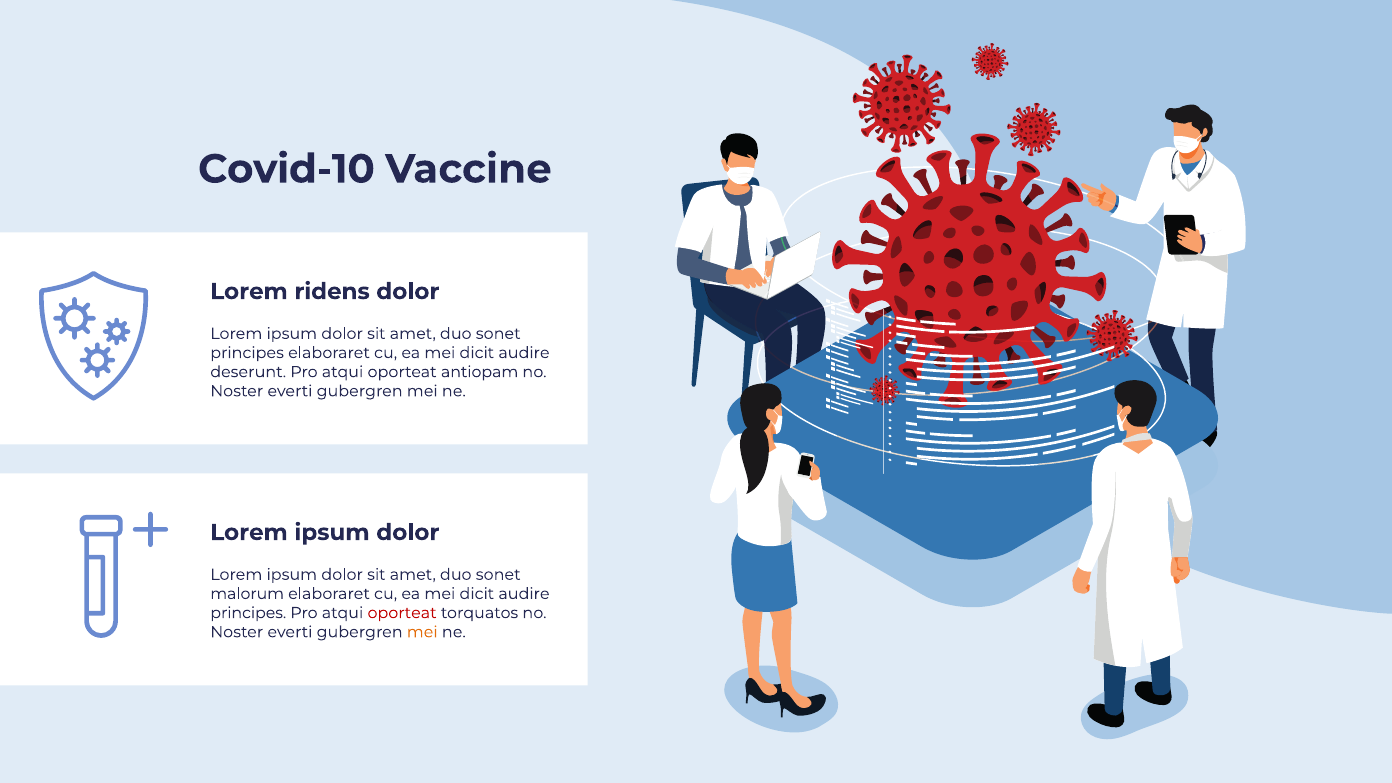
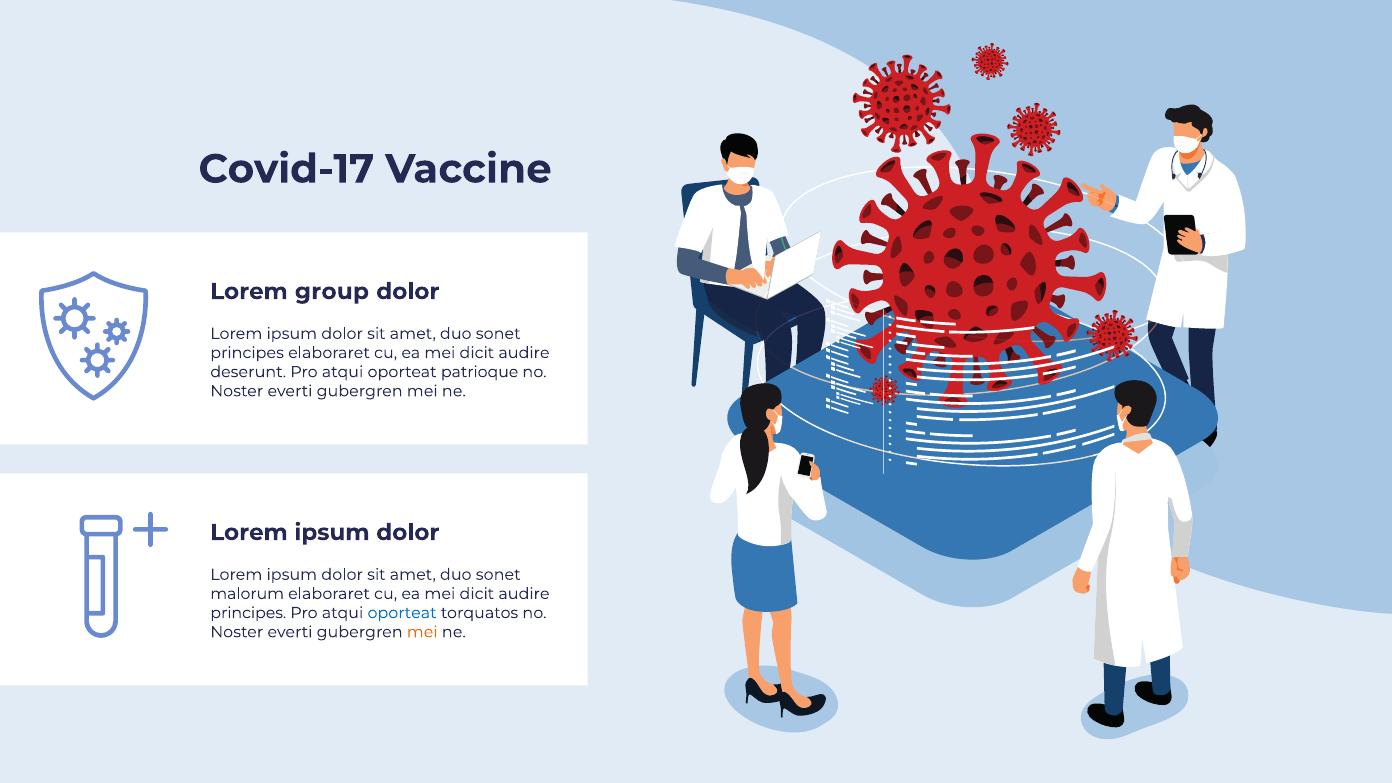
Covid-10: Covid-10 -> Covid-17
ridens: ridens -> group
antiopam: antiopam -> patrioque
oporteat at (402, 613) colour: red -> blue
